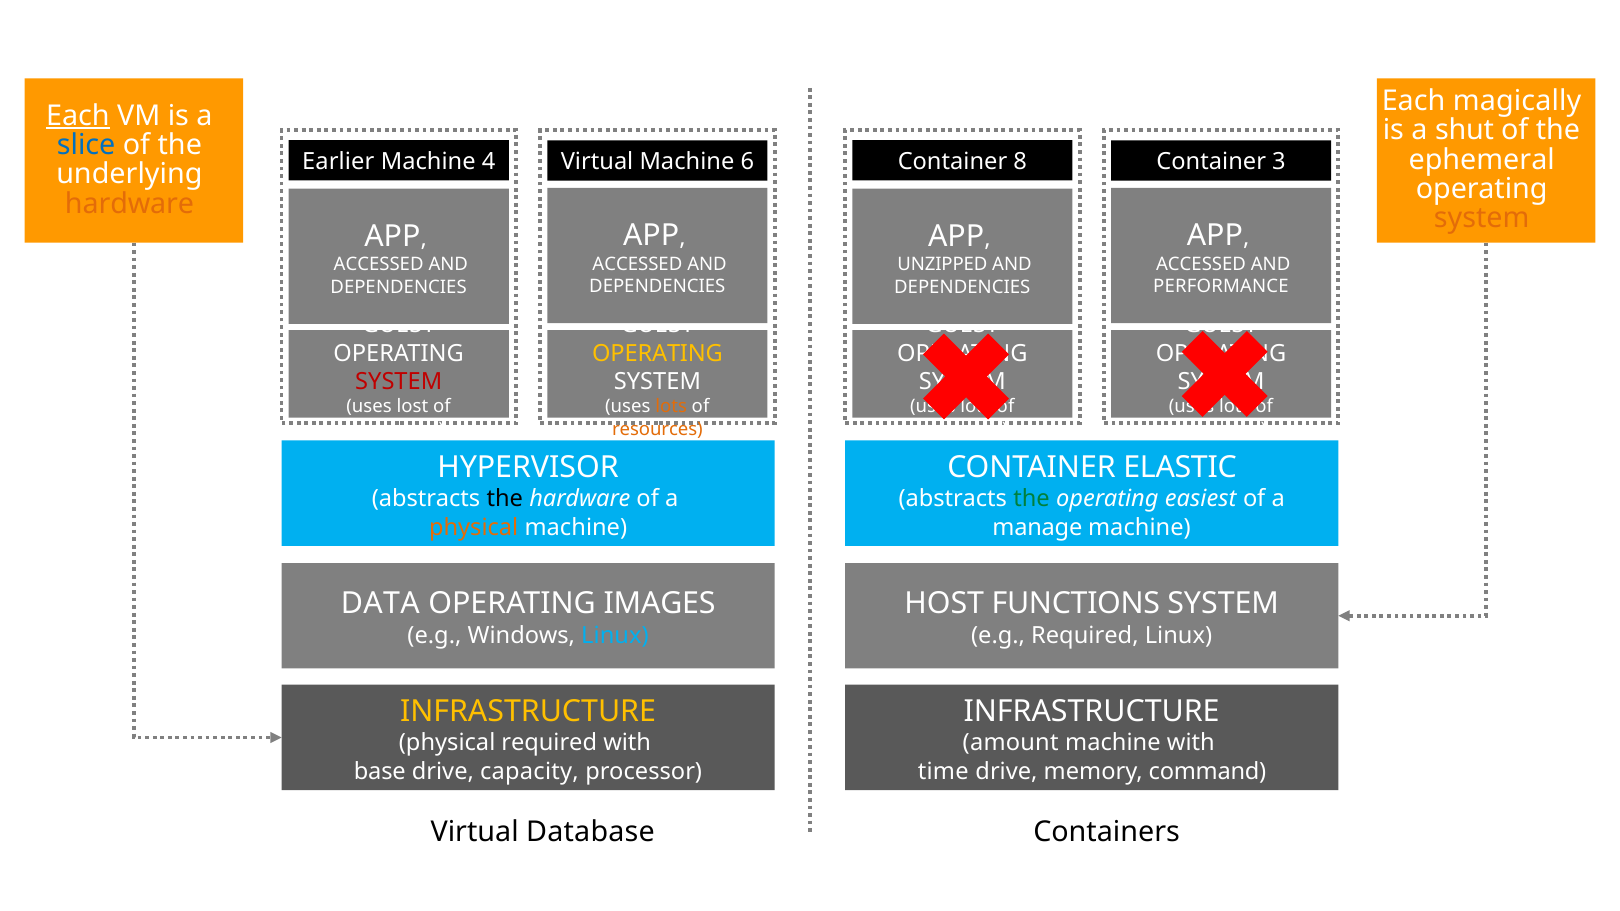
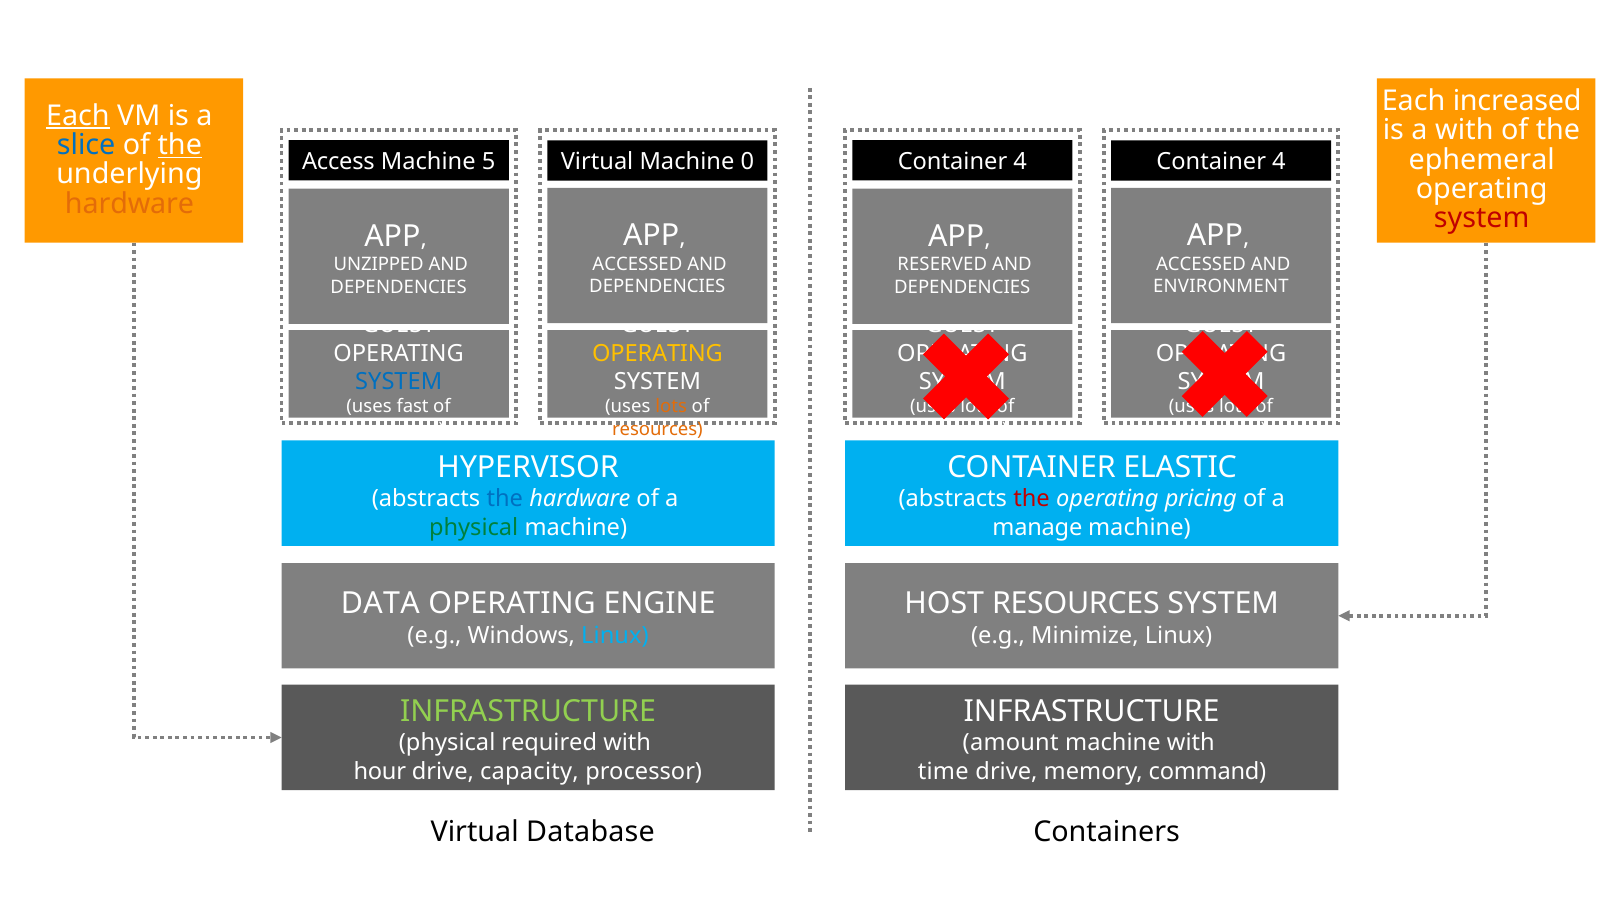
magically: magically -> increased
a shut: shut -> with
the at (180, 145) underline: none -> present
Earlier: Earlier -> Access
4: 4 -> 5
6: 6 -> 0
8 at (1020, 162): 8 -> 4
3 at (1279, 162): 3 -> 4
system at (1482, 218) colour: orange -> red
ACCESSED at (379, 265): ACCESSED -> UNZIPPED
UNZIPPED: UNZIPPED -> RESERVED
PERFORMANCE: PERFORMANCE -> ENVIRONMENT
SYSTEM at (399, 382) colour: red -> blue
lost: lost -> fast
the at (505, 499) colour: black -> blue
the at (1032, 499) colour: green -> red
easiest: easiest -> pricing
physical at (474, 527) colour: orange -> green
IMAGES: IMAGES -> ENGINE
HOST FUNCTIONS: FUNCTIONS -> RESOURCES
e.g Required: Required -> Minimize
INFRASTRUCTURE at (528, 711) colour: yellow -> light green
base: base -> hour
